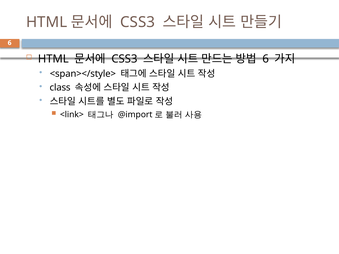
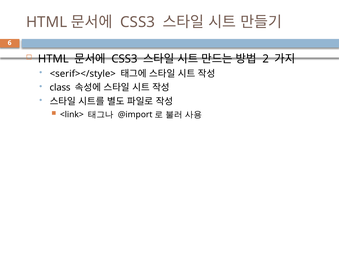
6 at (266, 59): 6 -> 2
<span></style>: <span></style> -> <serif></style>
